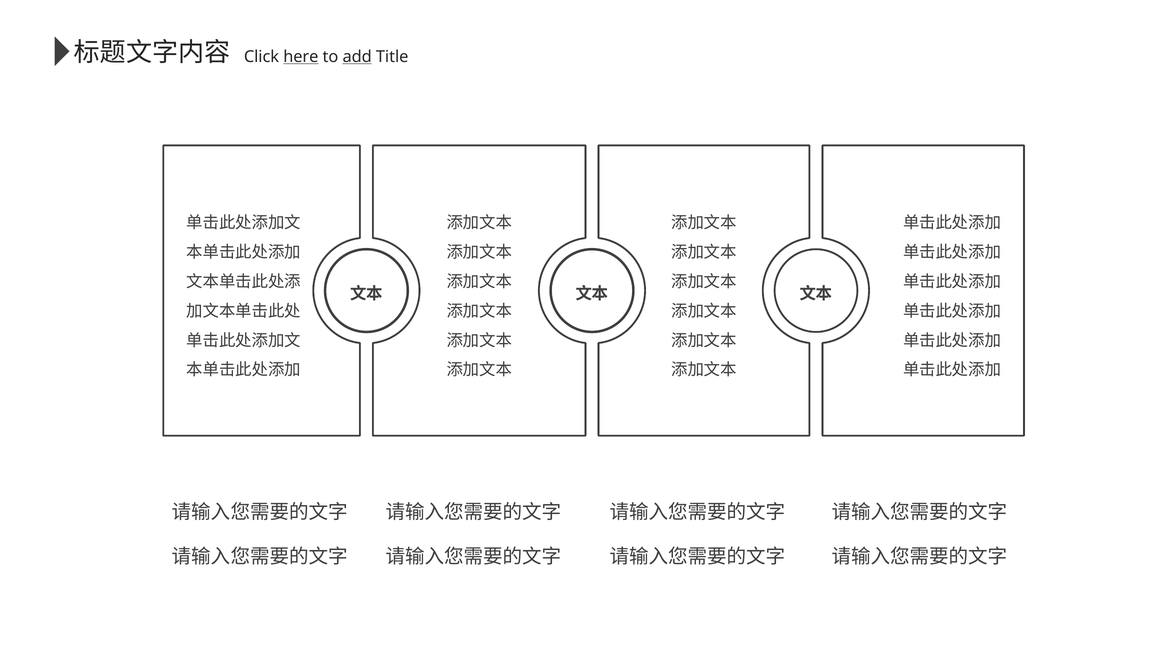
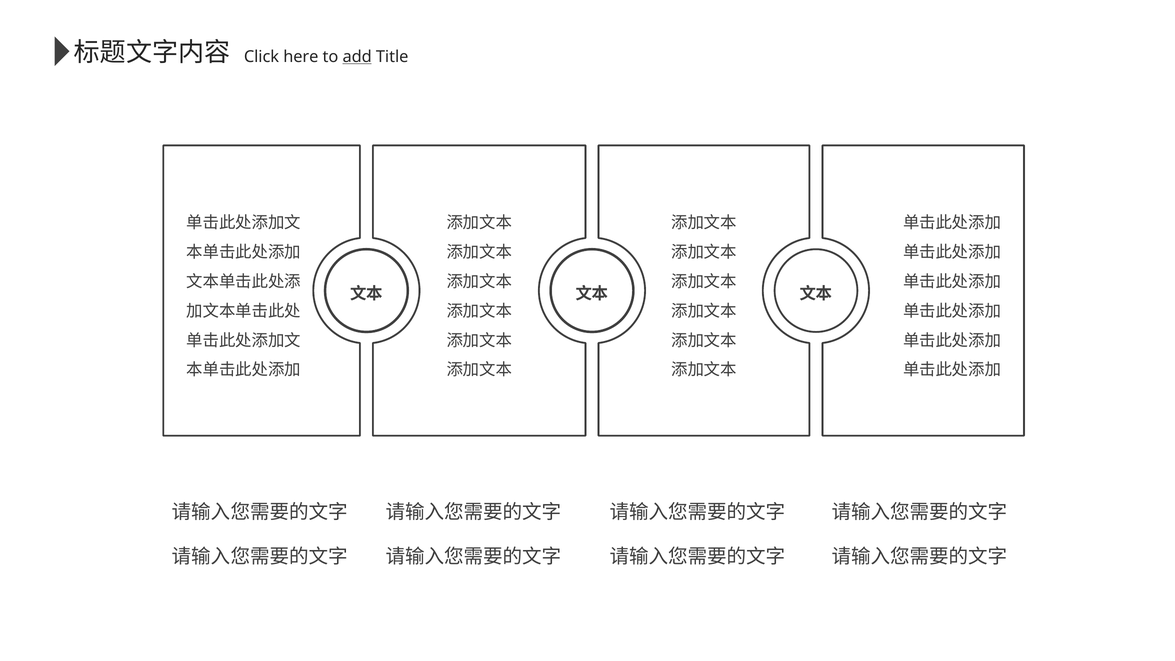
here underline: present -> none
